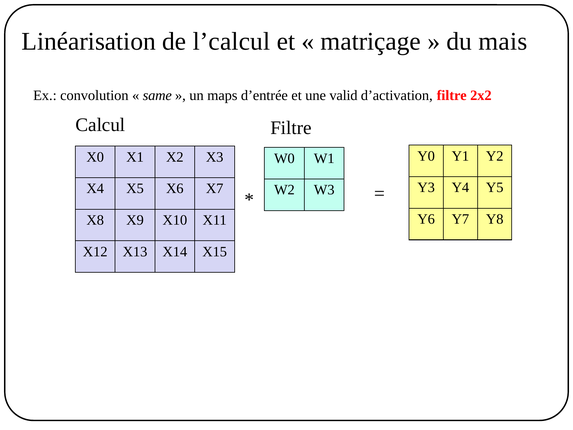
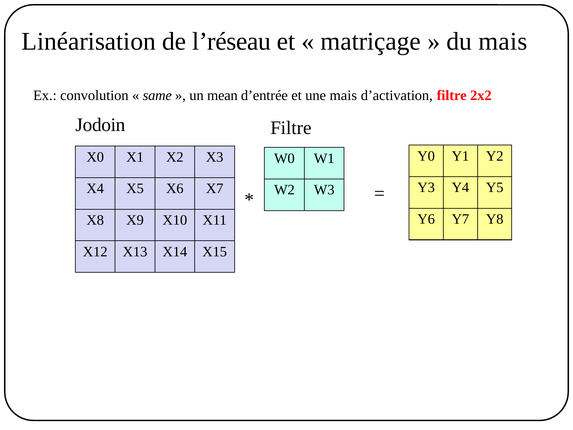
l’calcul: l’calcul -> l’réseau
maps: maps -> mean
une valid: valid -> mais
Calcul: Calcul -> Jodoin
